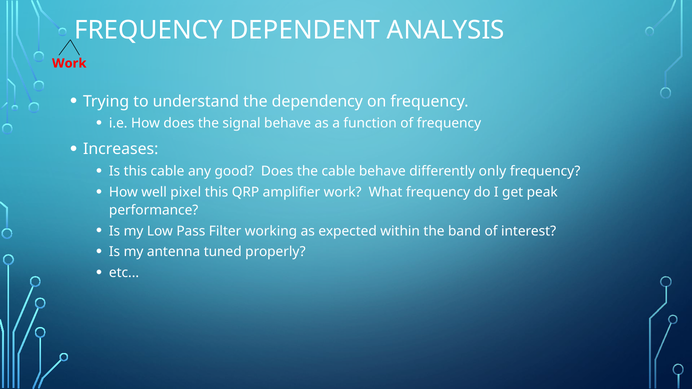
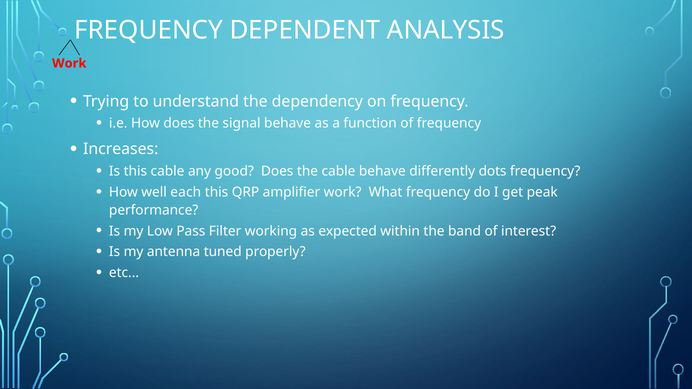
only: only -> dots
pixel: pixel -> each
